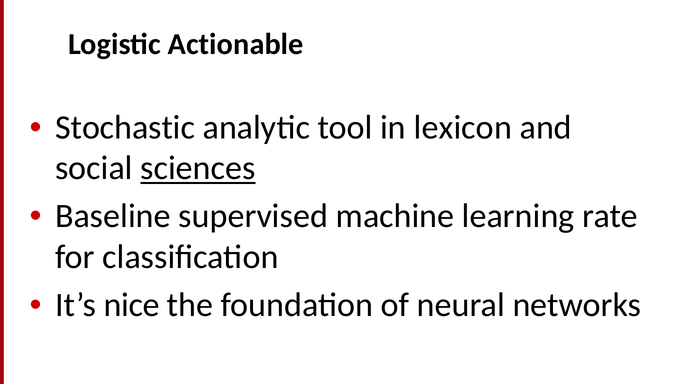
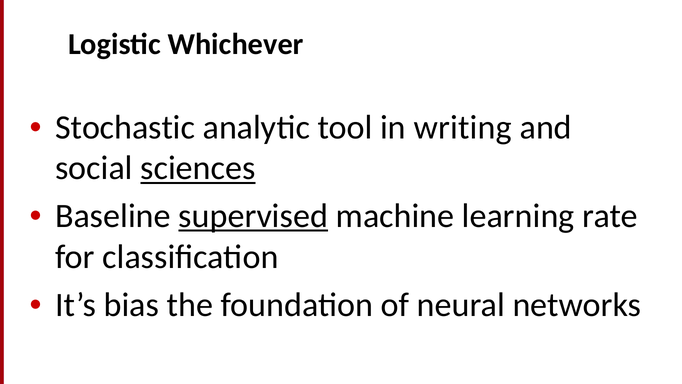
Actionable: Actionable -> Whichever
lexicon: lexicon -> writing
supervised underline: none -> present
nice: nice -> bias
